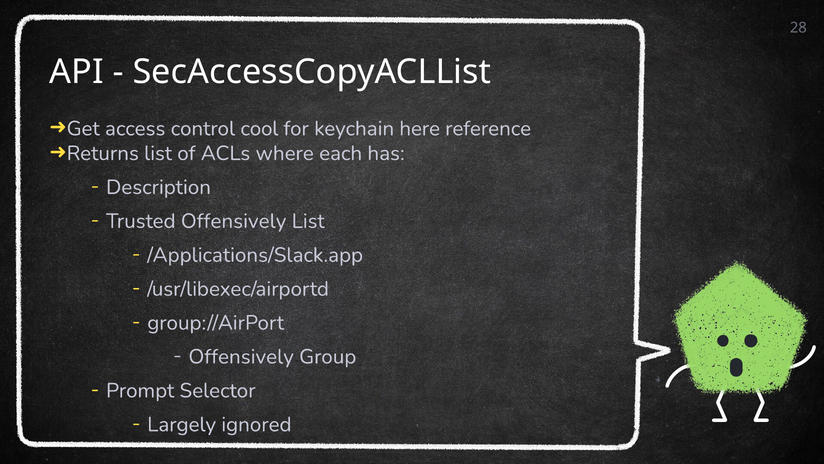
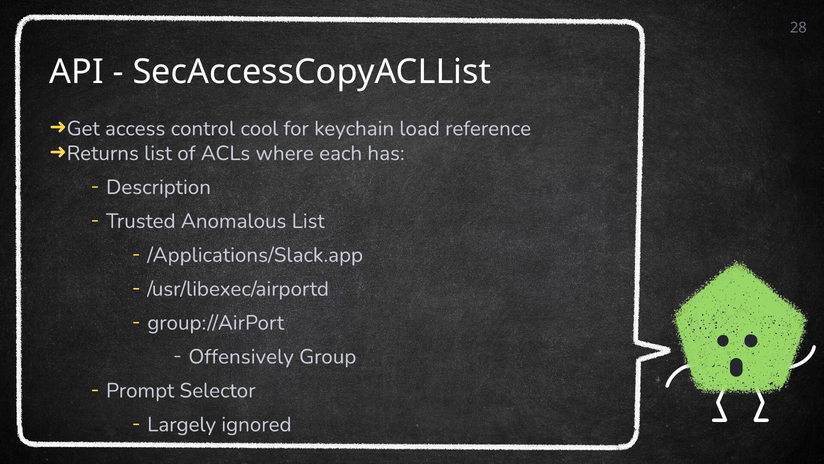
here: here -> load
Trusted Offensively: Offensively -> Anomalous
